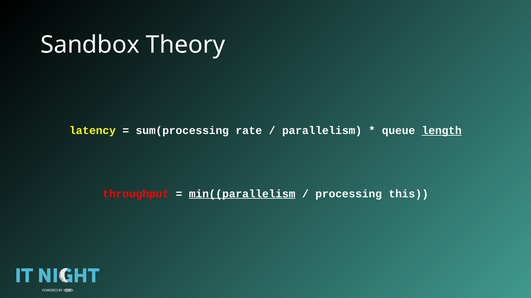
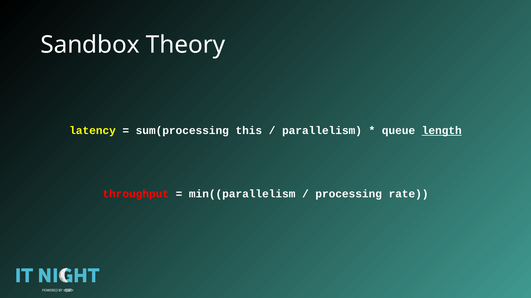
rate: rate -> this
min((parallelism underline: present -> none
this: this -> rate
